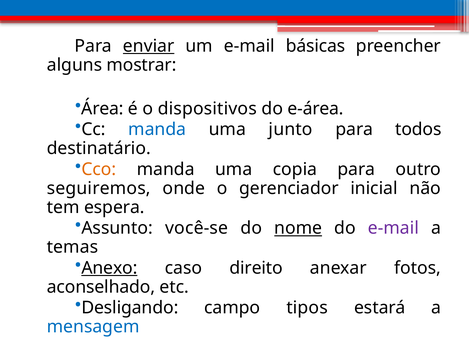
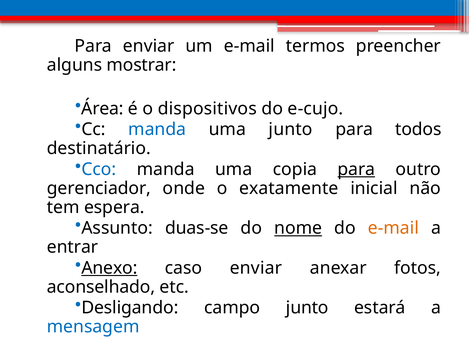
enviar at (149, 46) underline: present -> none
básicas: básicas -> termos
e-área: e-área -> e-cujo
Cco colour: orange -> blue
para at (356, 169) underline: none -> present
seguiremos: seguiremos -> gerenciador
gerenciador: gerenciador -> exatamente
você-se: você-se -> duas-se
e-mail at (393, 228) colour: purple -> orange
temas: temas -> entrar
caso direito: direito -> enviar
campo tipos: tipos -> junto
